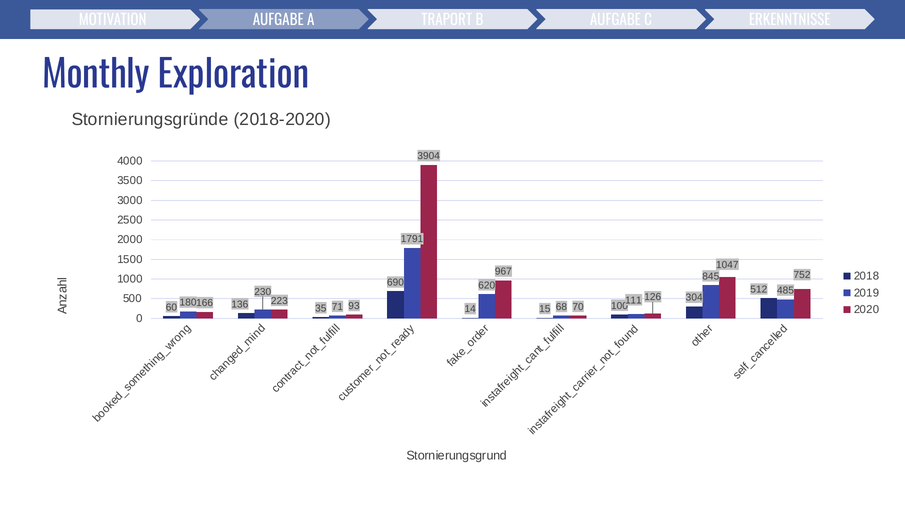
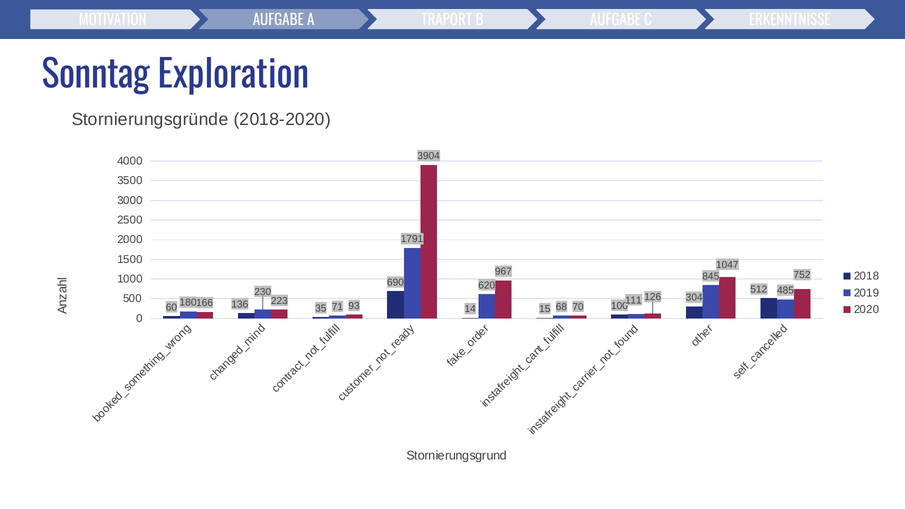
Monthly: Monthly -> Sonntag
